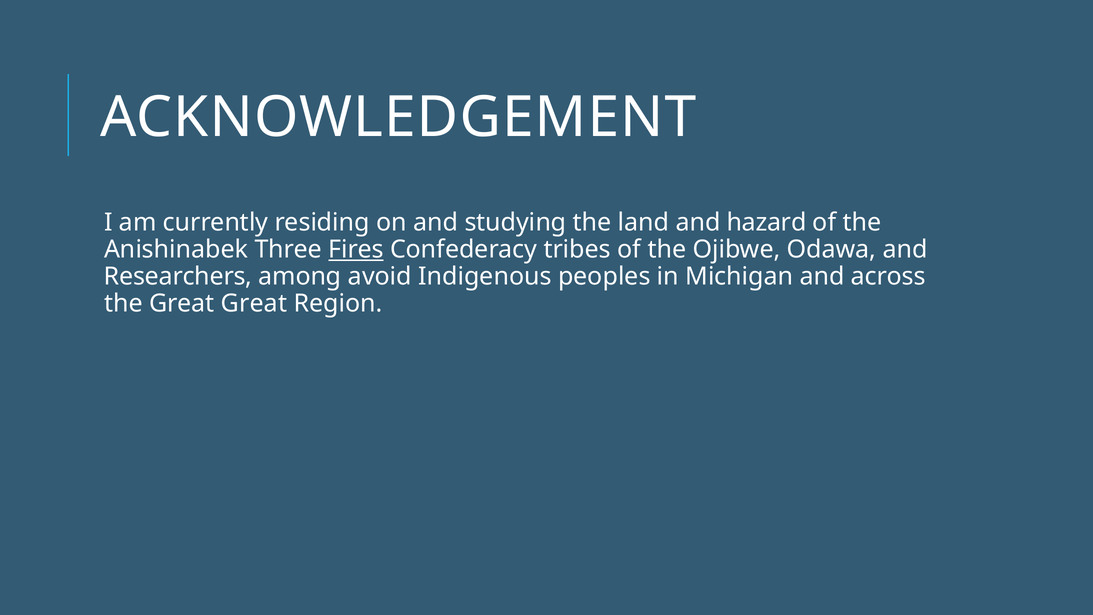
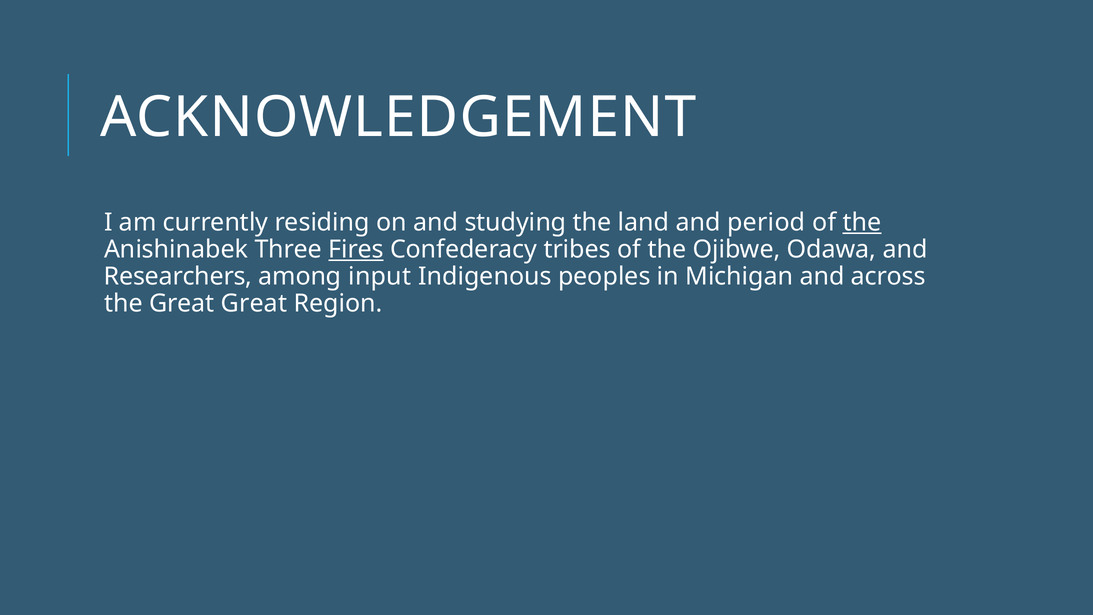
hazard: hazard -> period
the at (862, 222) underline: none -> present
avoid: avoid -> input
